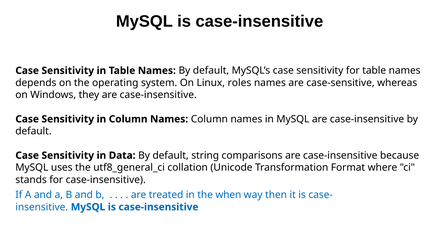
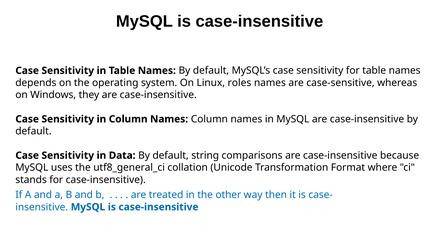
when: when -> other
